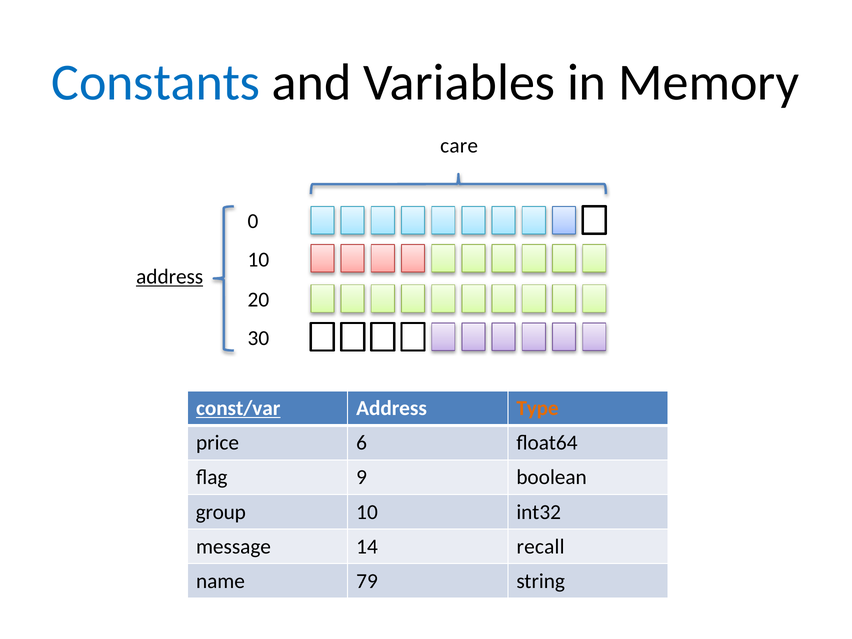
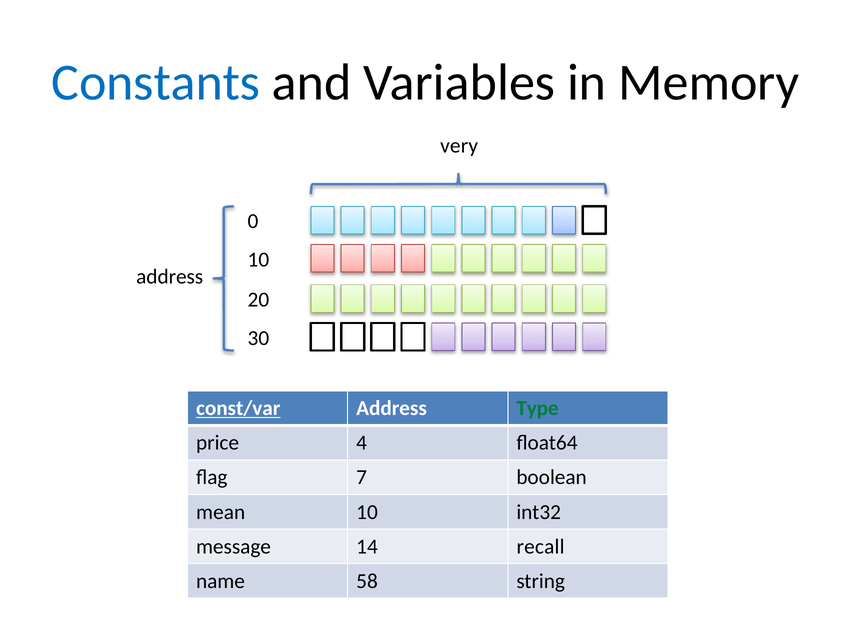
care: care -> very
address at (170, 277) underline: present -> none
Type colour: orange -> green
6: 6 -> 4
9: 9 -> 7
group: group -> mean
79: 79 -> 58
